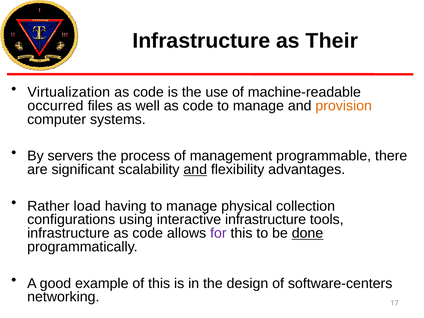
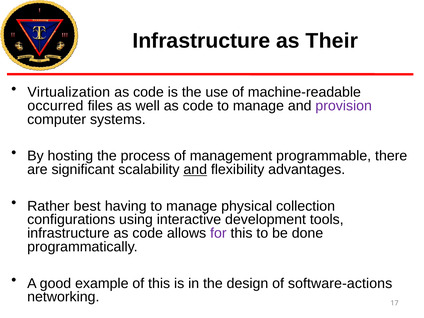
provision colour: orange -> purple
servers: servers -> hosting
load: load -> best
interactive infrastructure: infrastructure -> development
done underline: present -> none
software-centers: software-centers -> software-actions
